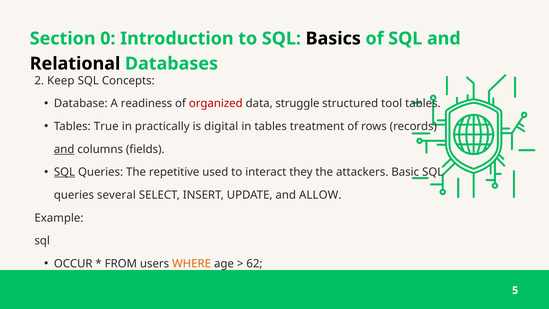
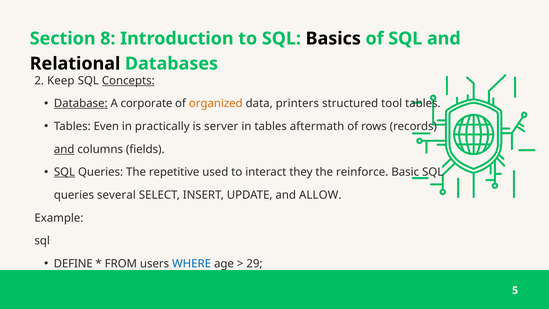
0: 0 -> 8
Concepts underline: none -> present
Database underline: none -> present
readiness: readiness -> corporate
organized colour: red -> orange
struggle: struggle -> printers
True: True -> Even
digital: digital -> server
treatment: treatment -> aftermath
attackers: attackers -> reinforce
OCCUR: OCCUR -> DEFINE
WHERE colour: orange -> blue
62: 62 -> 29
